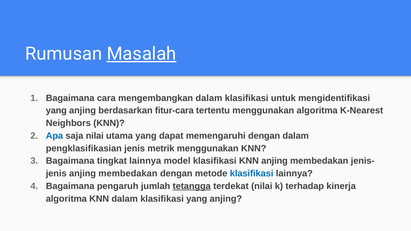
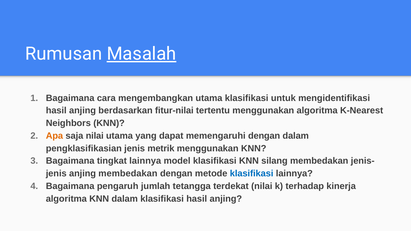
mengembangkan dalam: dalam -> utama
yang at (56, 111): yang -> hasil
fitur-cara: fitur-cara -> fitur-nilai
Apa colour: blue -> orange
KNN anjing: anjing -> silang
tetangga underline: present -> none
klasifikasi yang: yang -> hasil
